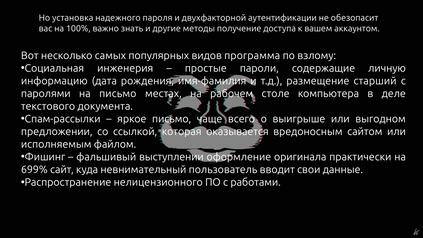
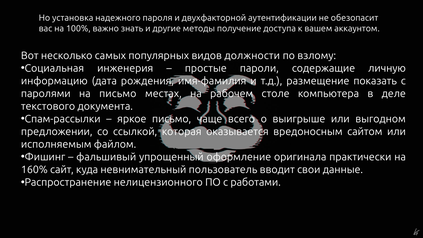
программа: программа -> должности
старший: старший -> показать
выступлении: выступлении -> упрощенный
699%: 699% -> 160%
